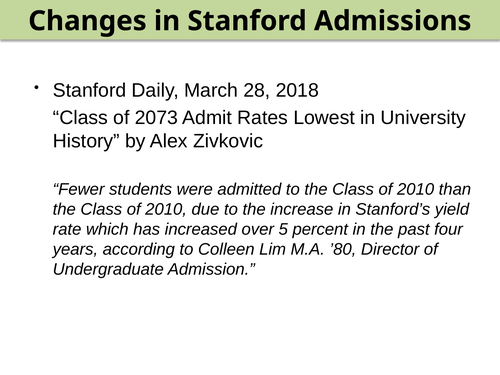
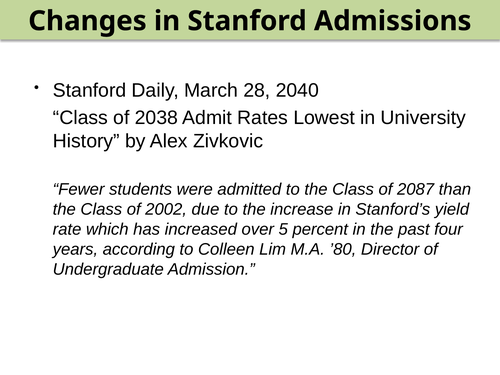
2018: 2018 -> 2040
2073: 2073 -> 2038
2010 at (416, 189): 2010 -> 2087
2010 at (166, 209): 2010 -> 2002
